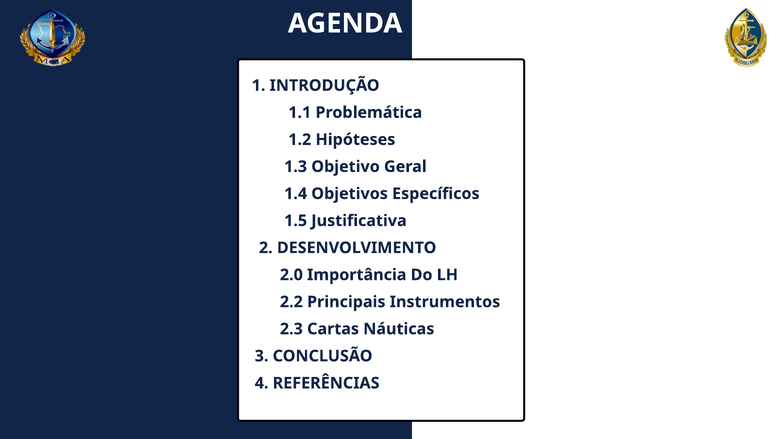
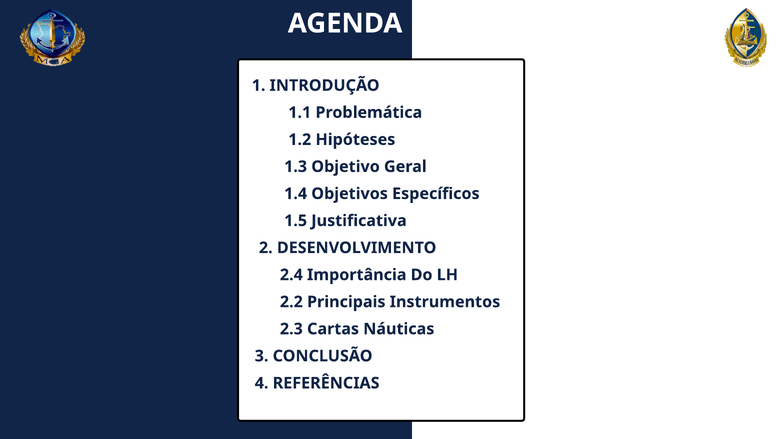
2.0: 2.0 -> 2.4
